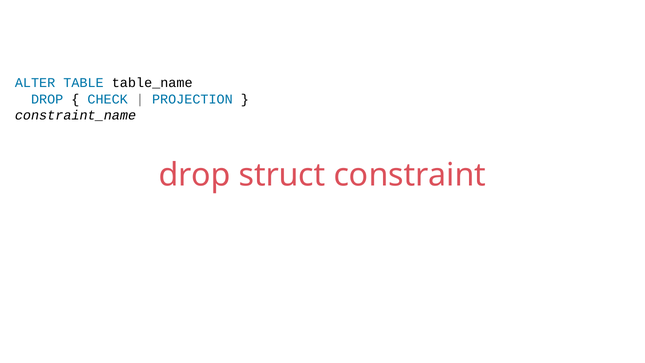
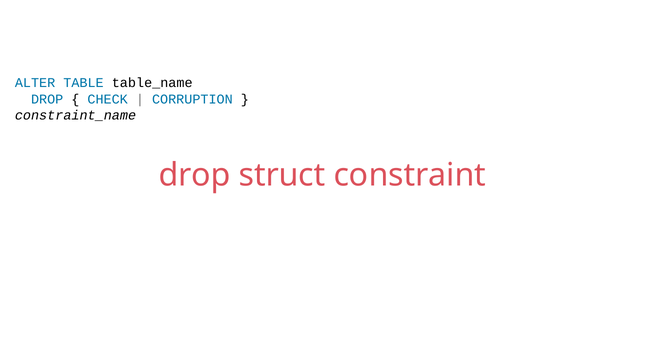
PROJECTION: PROJECTION -> CORRUPTION
